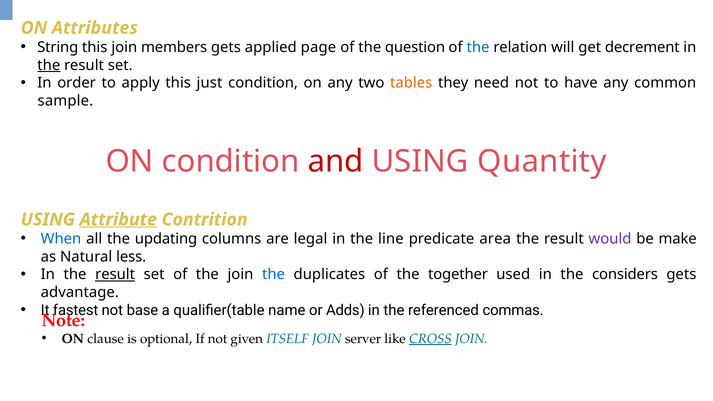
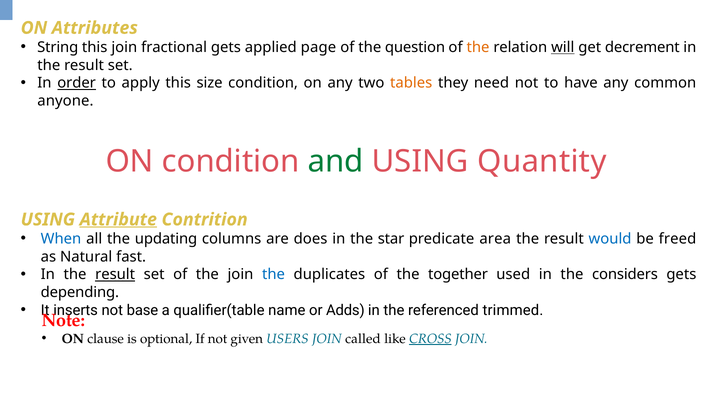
members: members -> fractional
the at (478, 47) colour: blue -> orange
will underline: none -> present
the at (49, 65) underline: present -> none
order underline: none -> present
just: just -> size
sample: sample -> anyone
and colour: red -> green
legal: legal -> does
line: line -> star
would colour: purple -> blue
make: make -> freed
less: less -> fast
advantage: advantage -> depending
fastest: fastest -> inserts
commas: commas -> trimmed
ITSELF: ITSELF -> USERS
server: server -> called
